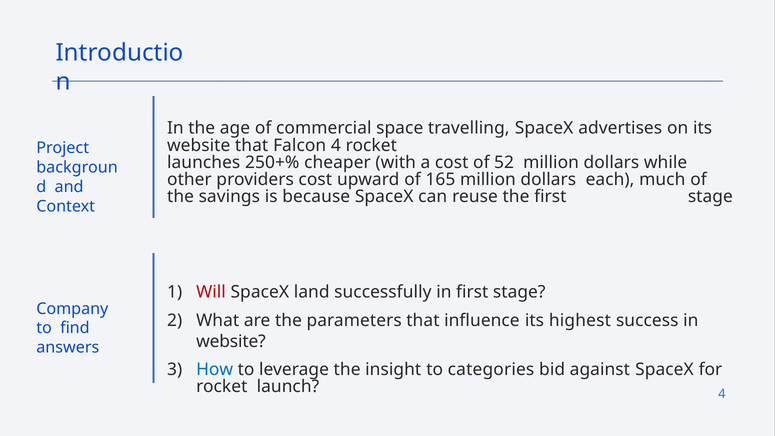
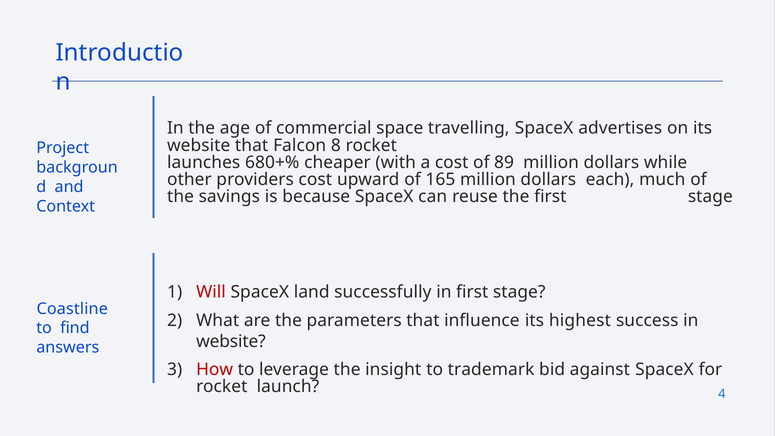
Falcon 4: 4 -> 8
250+%: 250+% -> 680+%
52: 52 -> 89
Company: Company -> Coastline
How colour: blue -> red
categories: categories -> trademark
